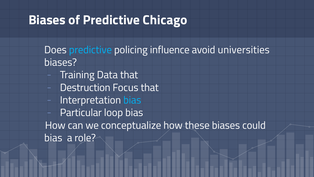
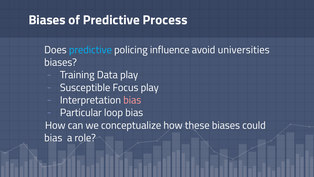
Chicago: Chicago -> Process
Data that: that -> play
Destruction: Destruction -> Susceptible
Focus that: that -> play
bias at (132, 100) colour: light blue -> pink
